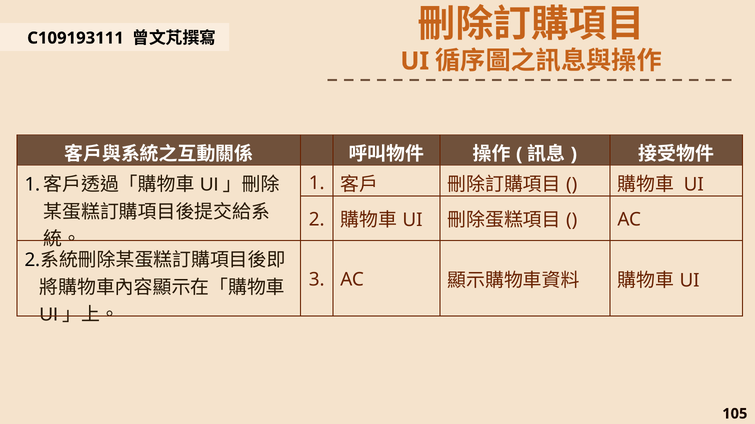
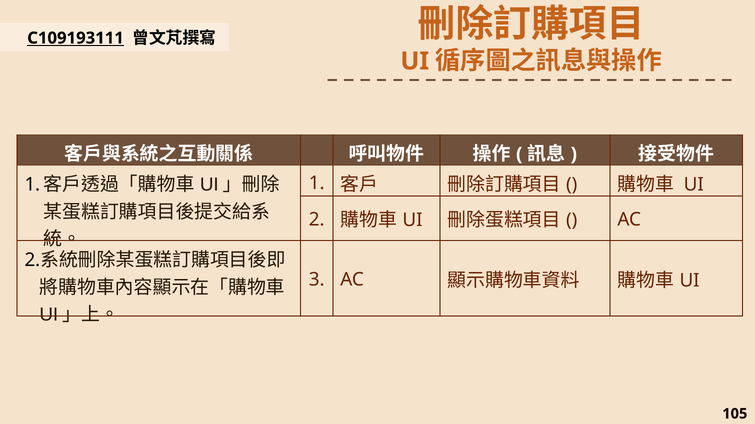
C109193111 underline: none -> present
